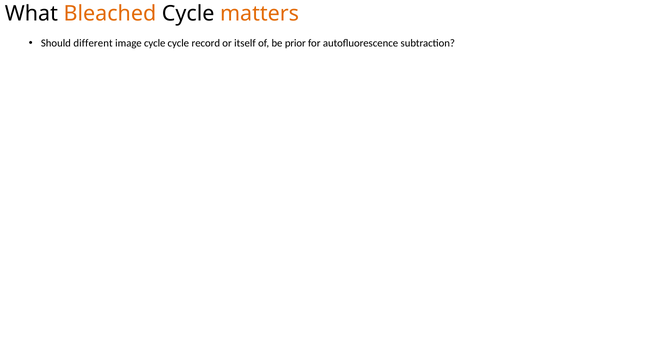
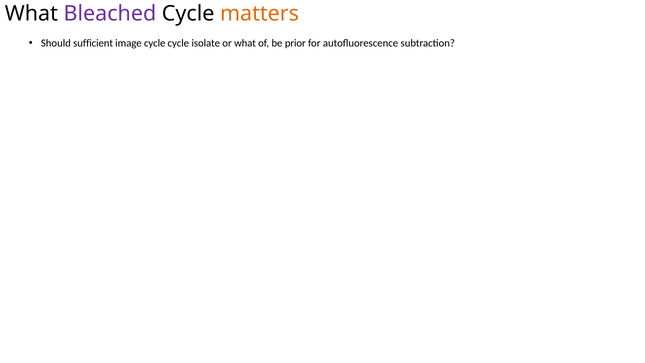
Bleached colour: orange -> purple
different: different -> sufficient
record: record -> isolate
or itself: itself -> what
